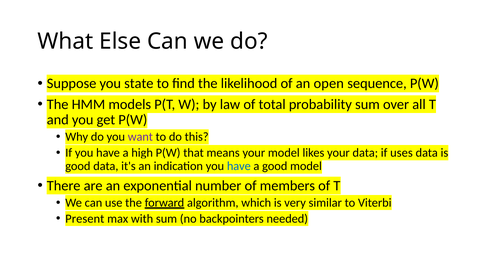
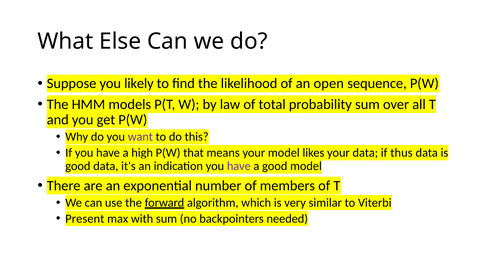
state: state -> likely
uses: uses -> thus
have at (239, 166) colour: blue -> purple
